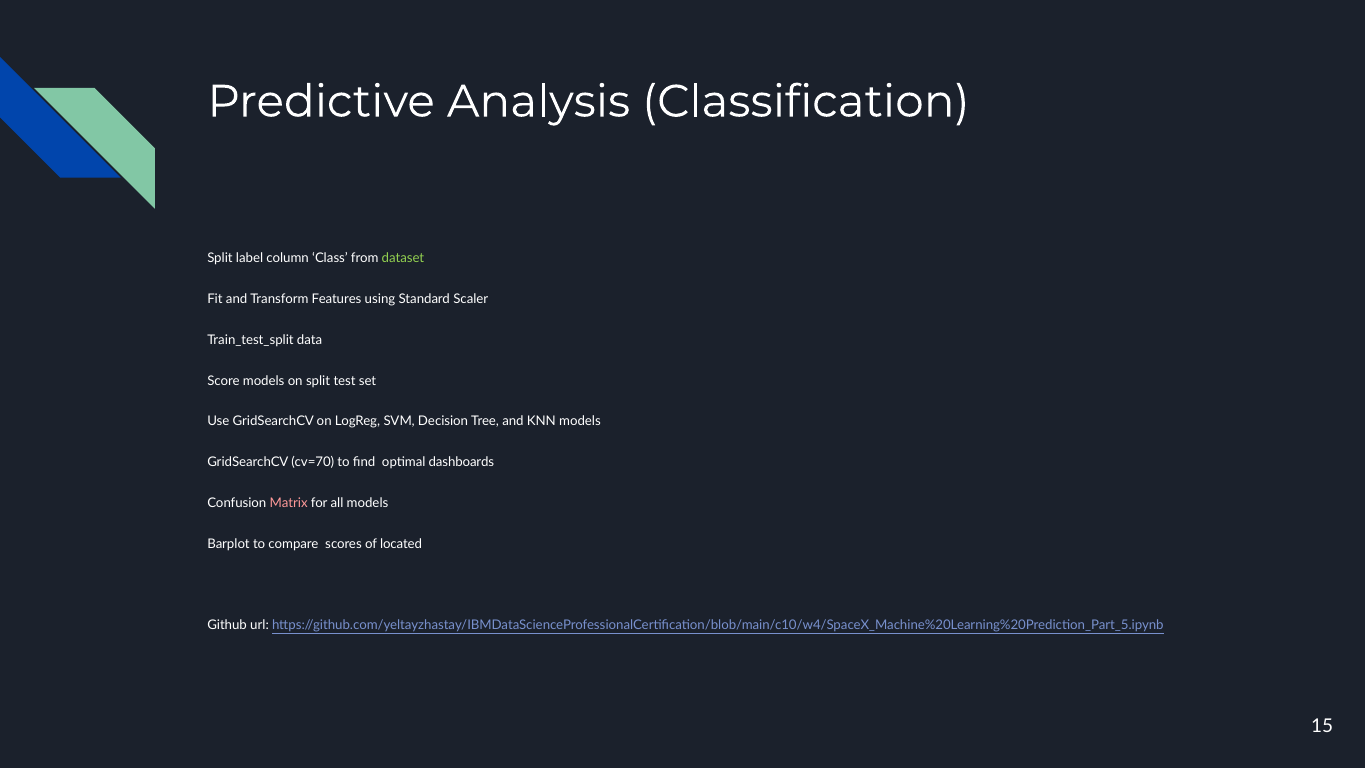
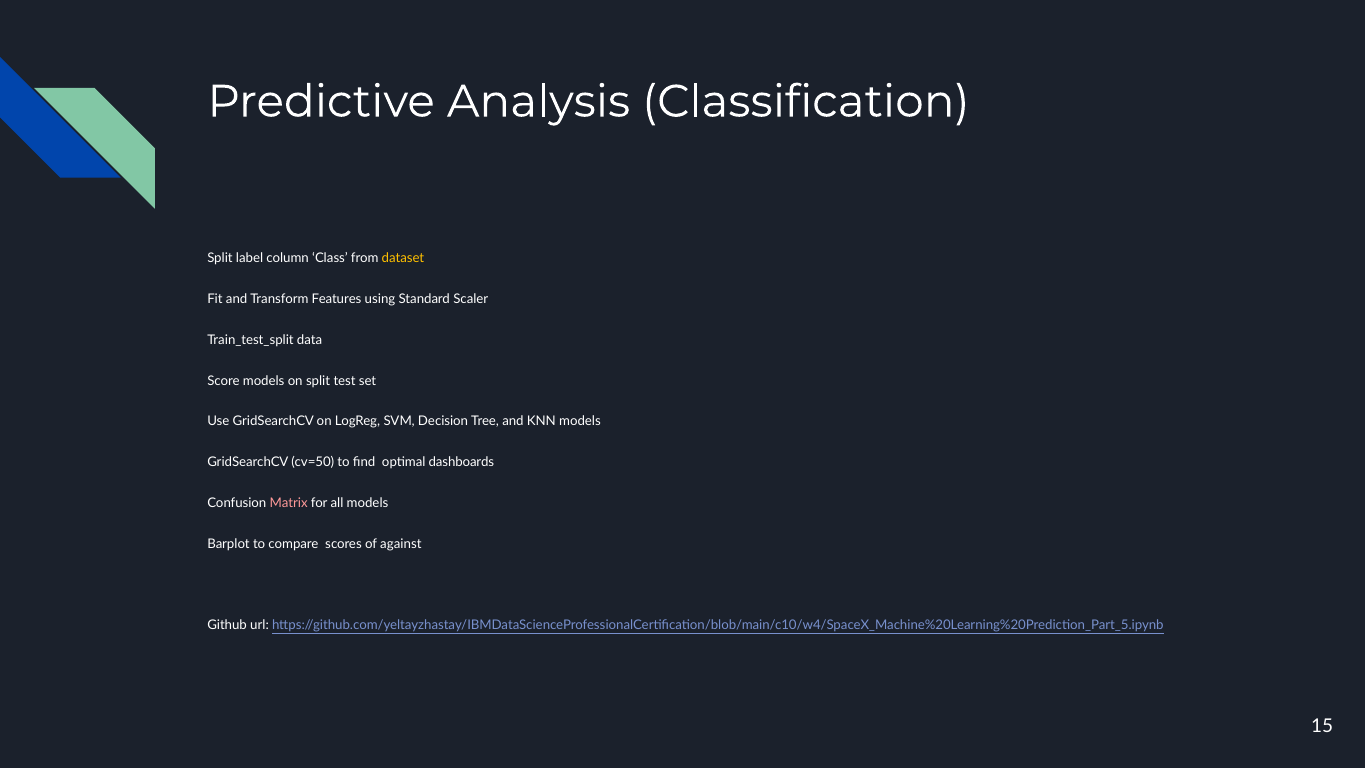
dataset colour: light green -> yellow
cv=70: cv=70 -> cv=50
located: located -> against
